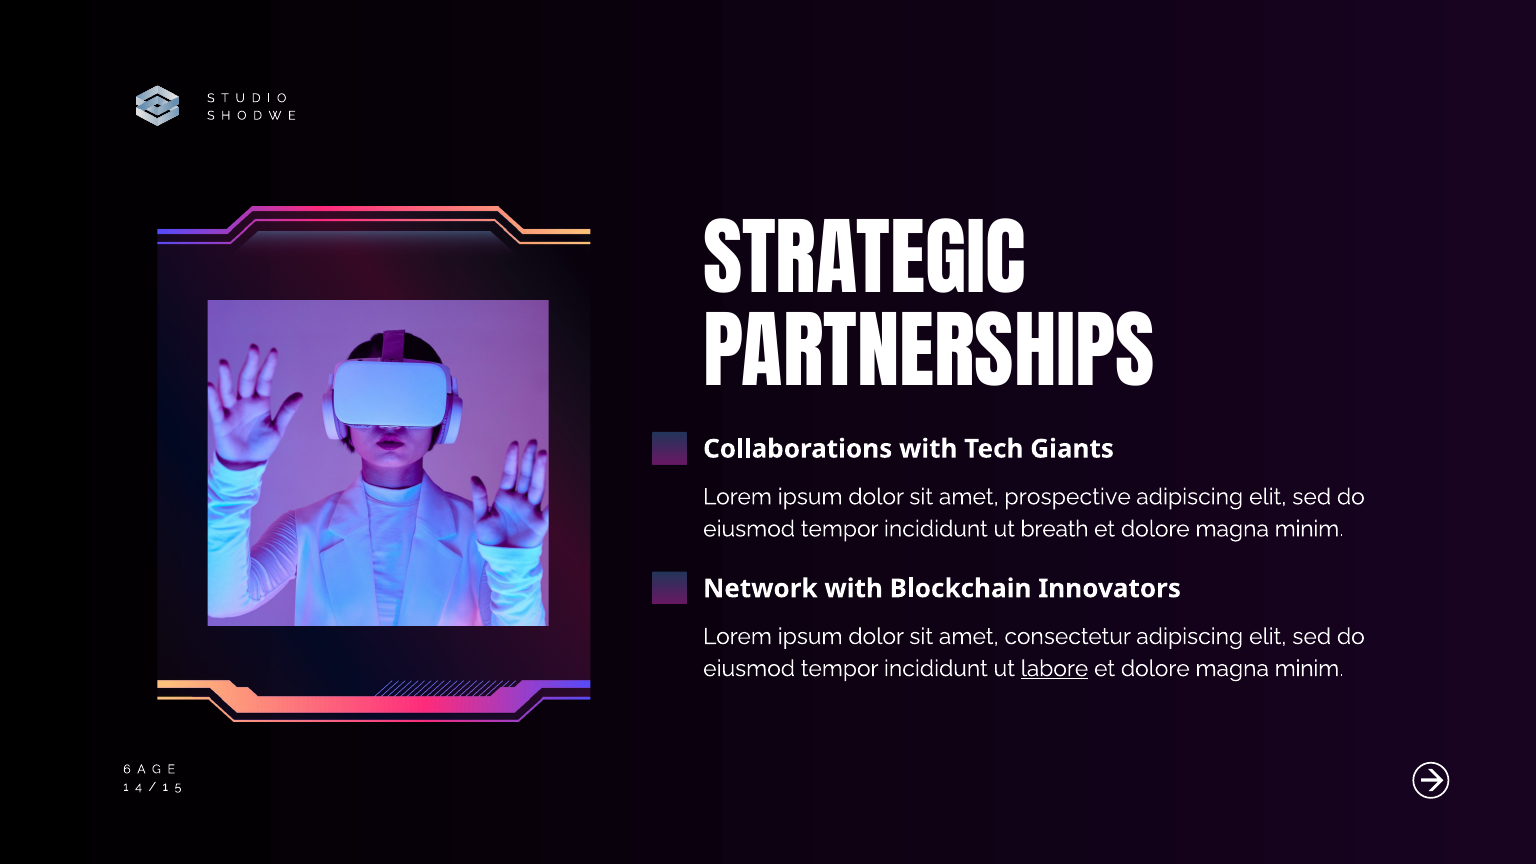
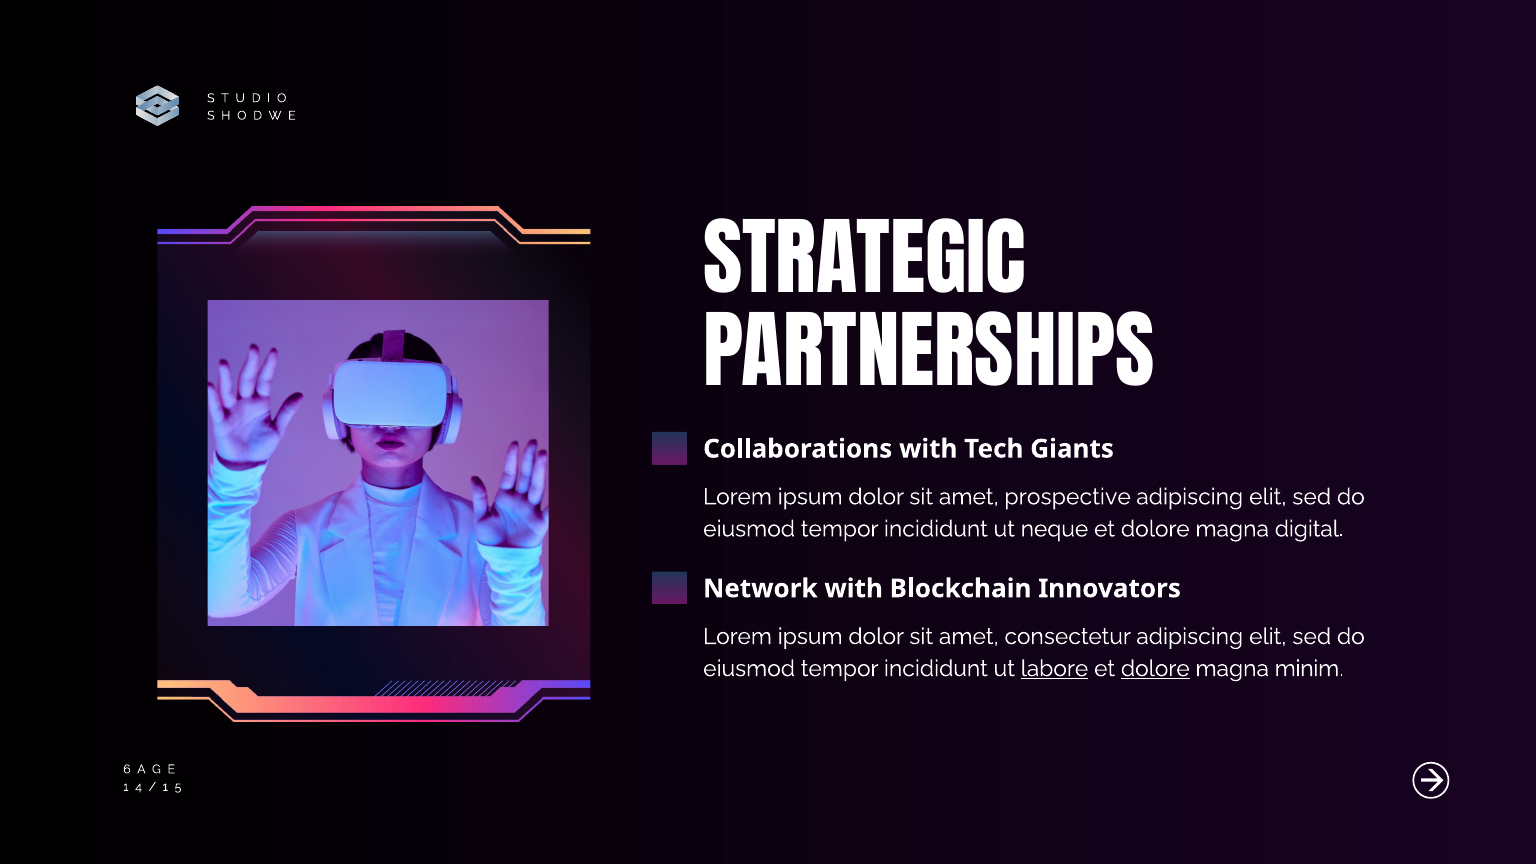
breath: breath -> neque
minim at (1309, 529): minim -> digital
dolore at (1155, 669) underline: none -> present
